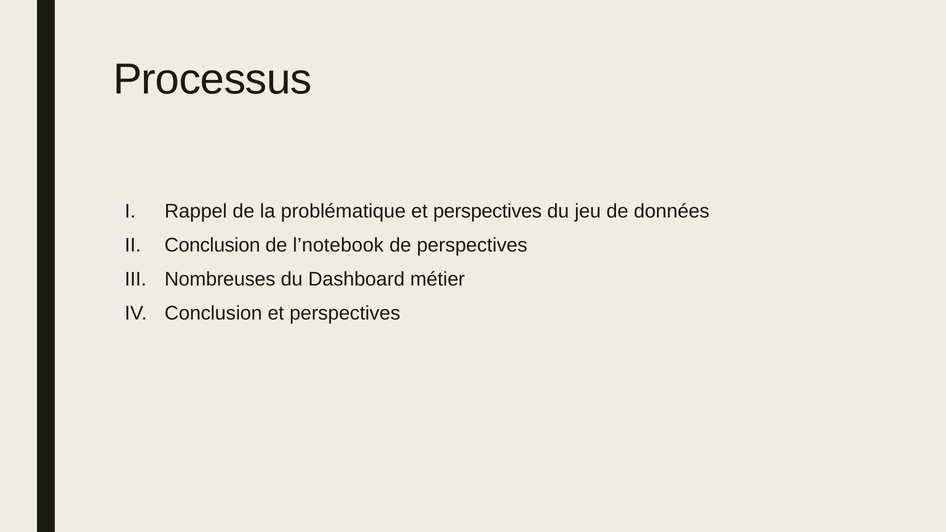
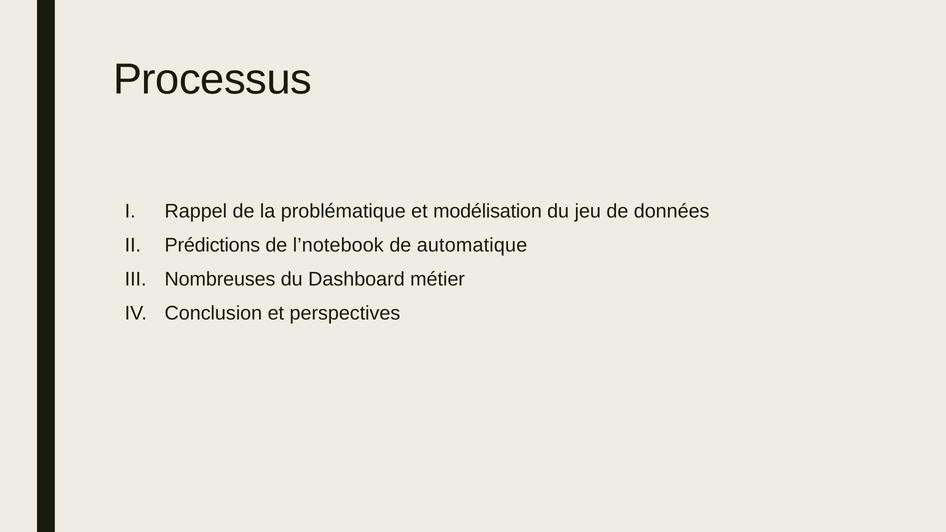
problématique et perspectives: perspectives -> modélisation
Conclusion at (212, 245): Conclusion -> Prédictions
de perspectives: perspectives -> automatique
